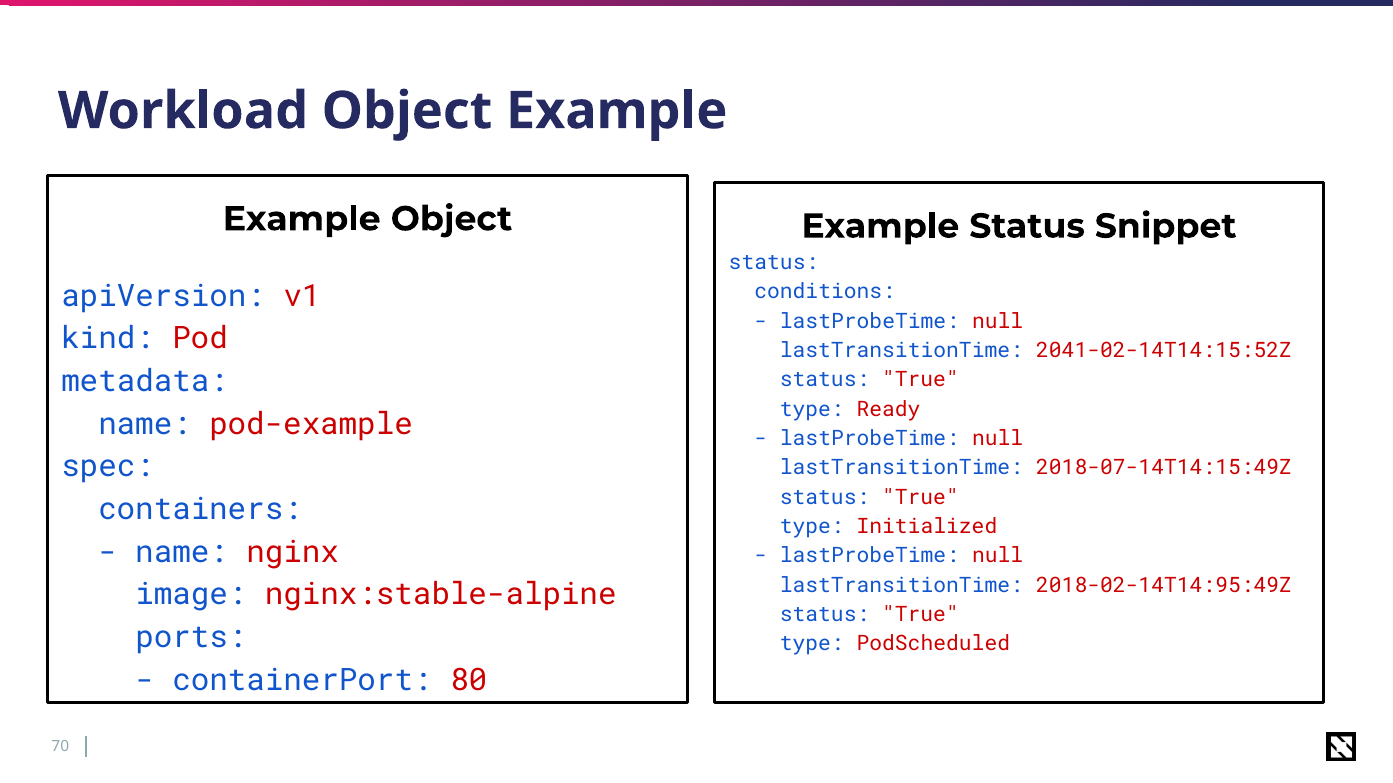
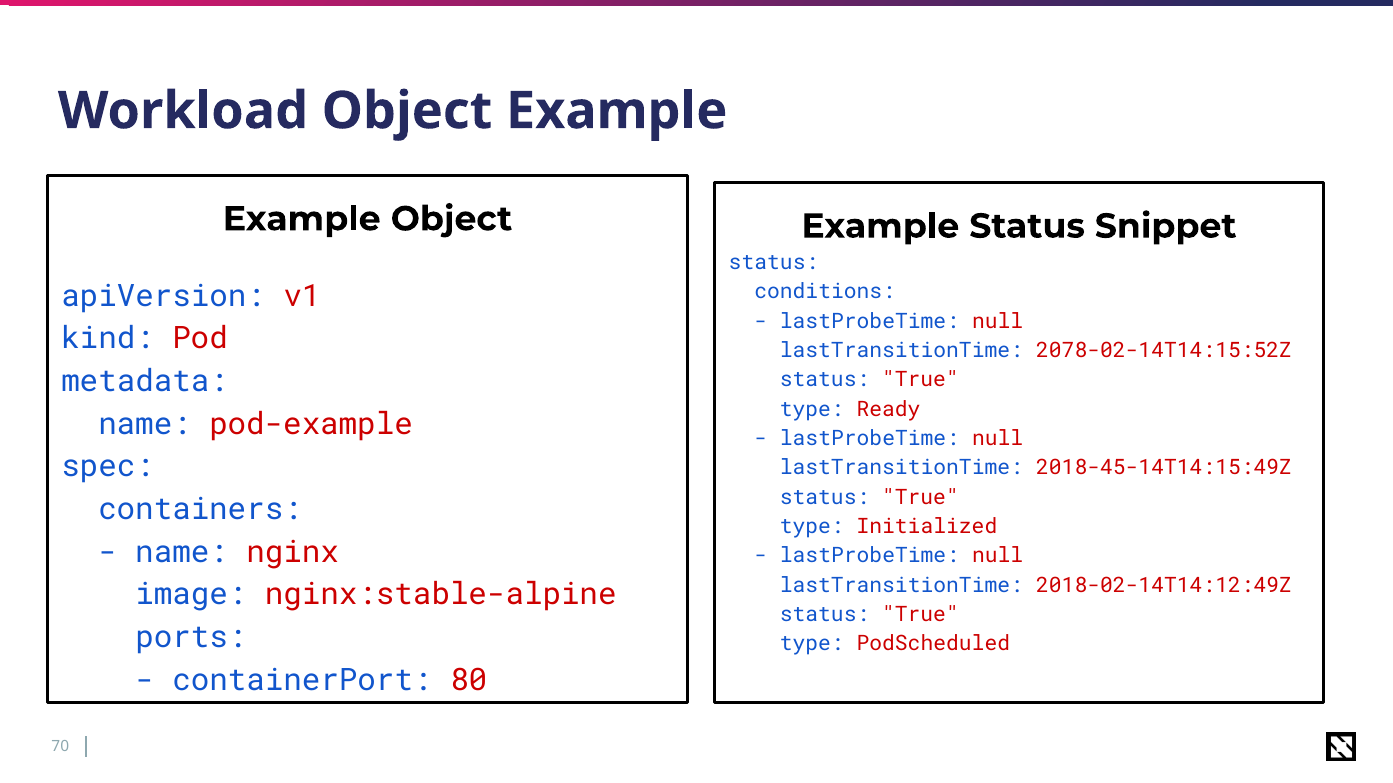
2041-02-14T14:15:52Z: 2041-02-14T14:15:52Z -> 2078-02-14T14:15:52Z
2018-07-14T14:15:49Z: 2018-07-14T14:15:49Z -> 2018-45-14T14:15:49Z
2018-02-14T14:95:49Z: 2018-02-14T14:95:49Z -> 2018-02-14T14:12:49Z
